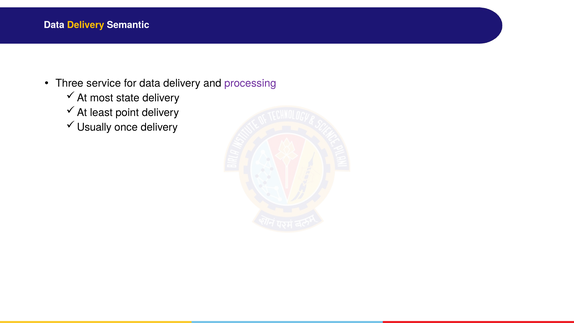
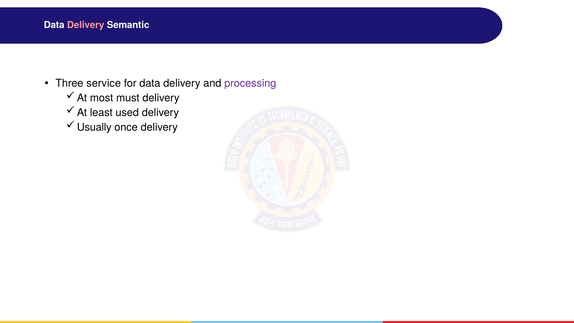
Delivery at (86, 25) colour: yellow -> pink
state: state -> must
point: point -> used
